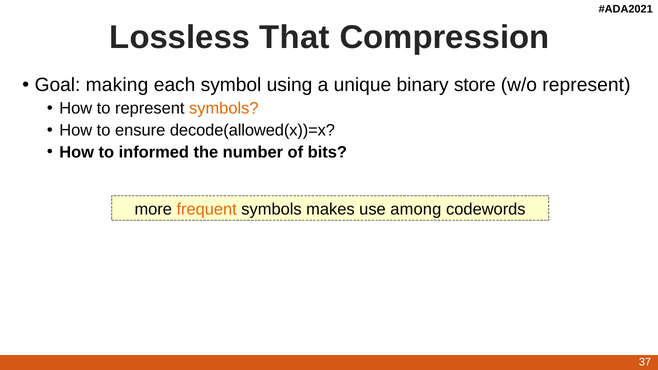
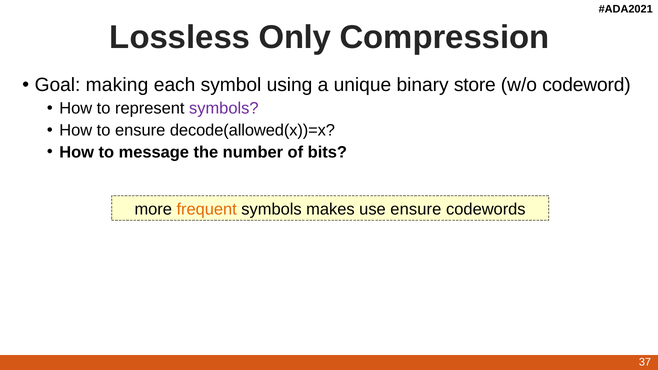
That: That -> Only
w/o represent: represent -> codeword
symbols at (224, 108) colour: orange -> purple
informed: informed -> message
use among: among -> ensure
